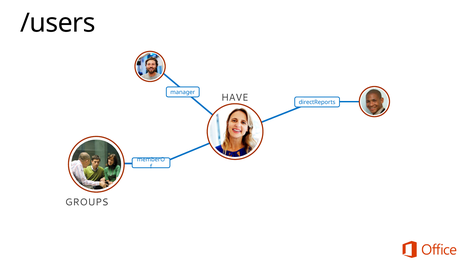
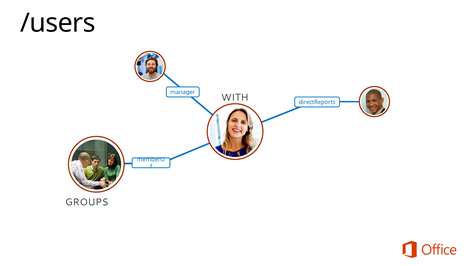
HAVE: HAVE -> WITH
